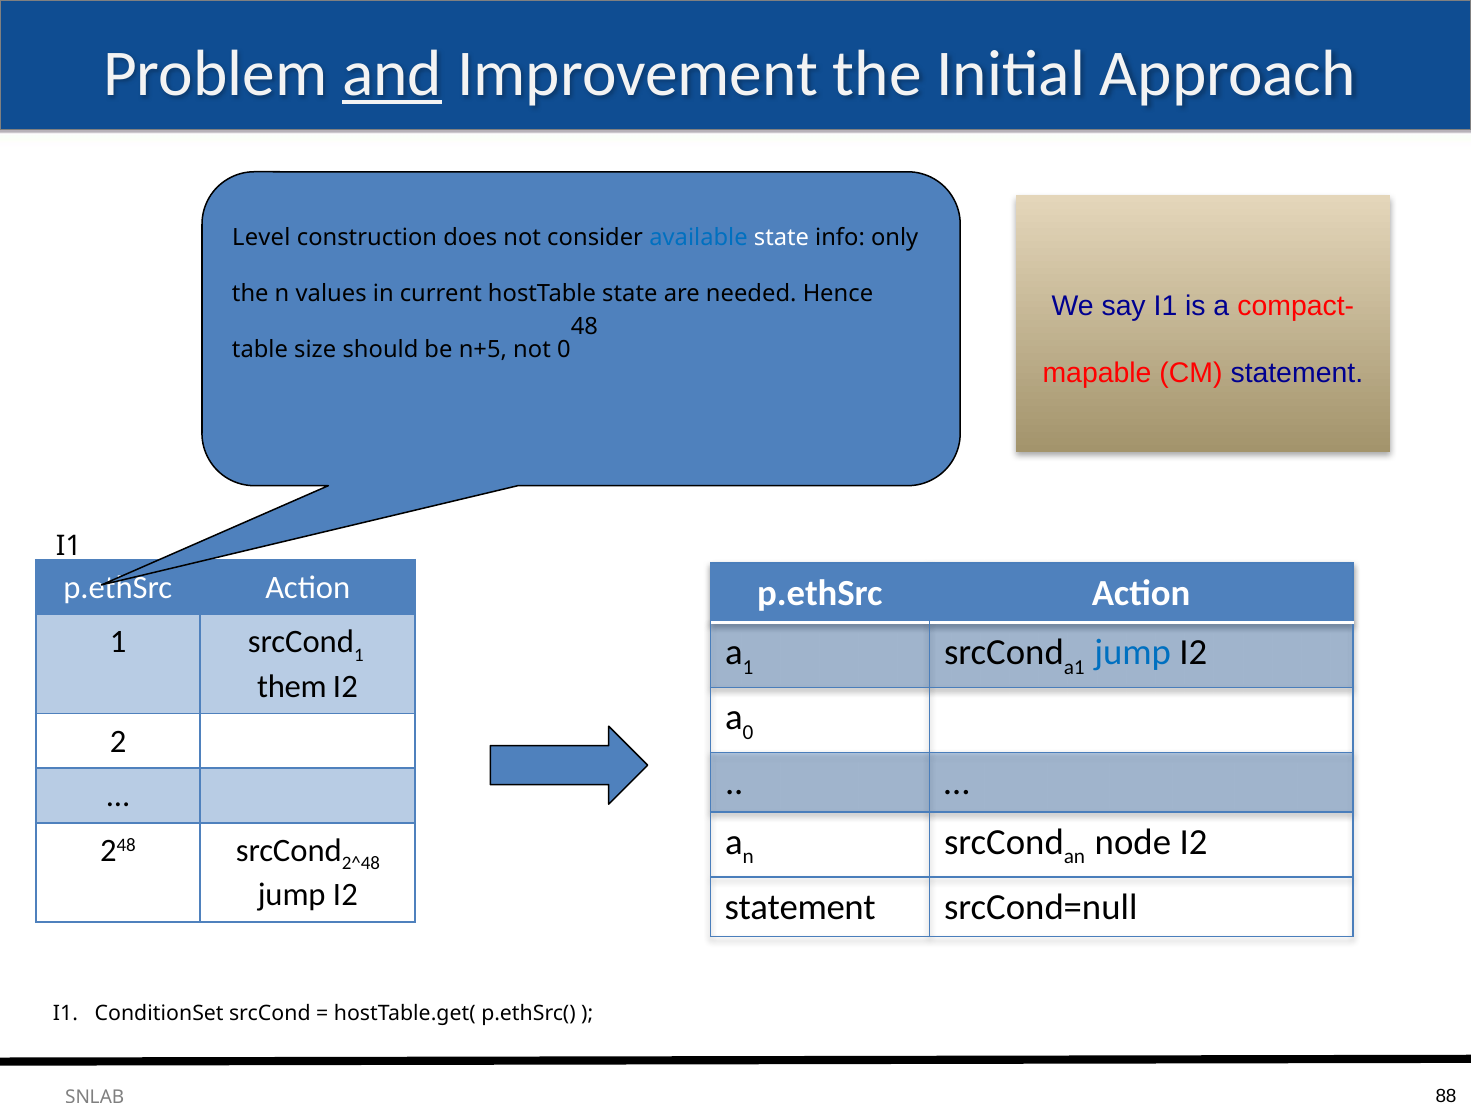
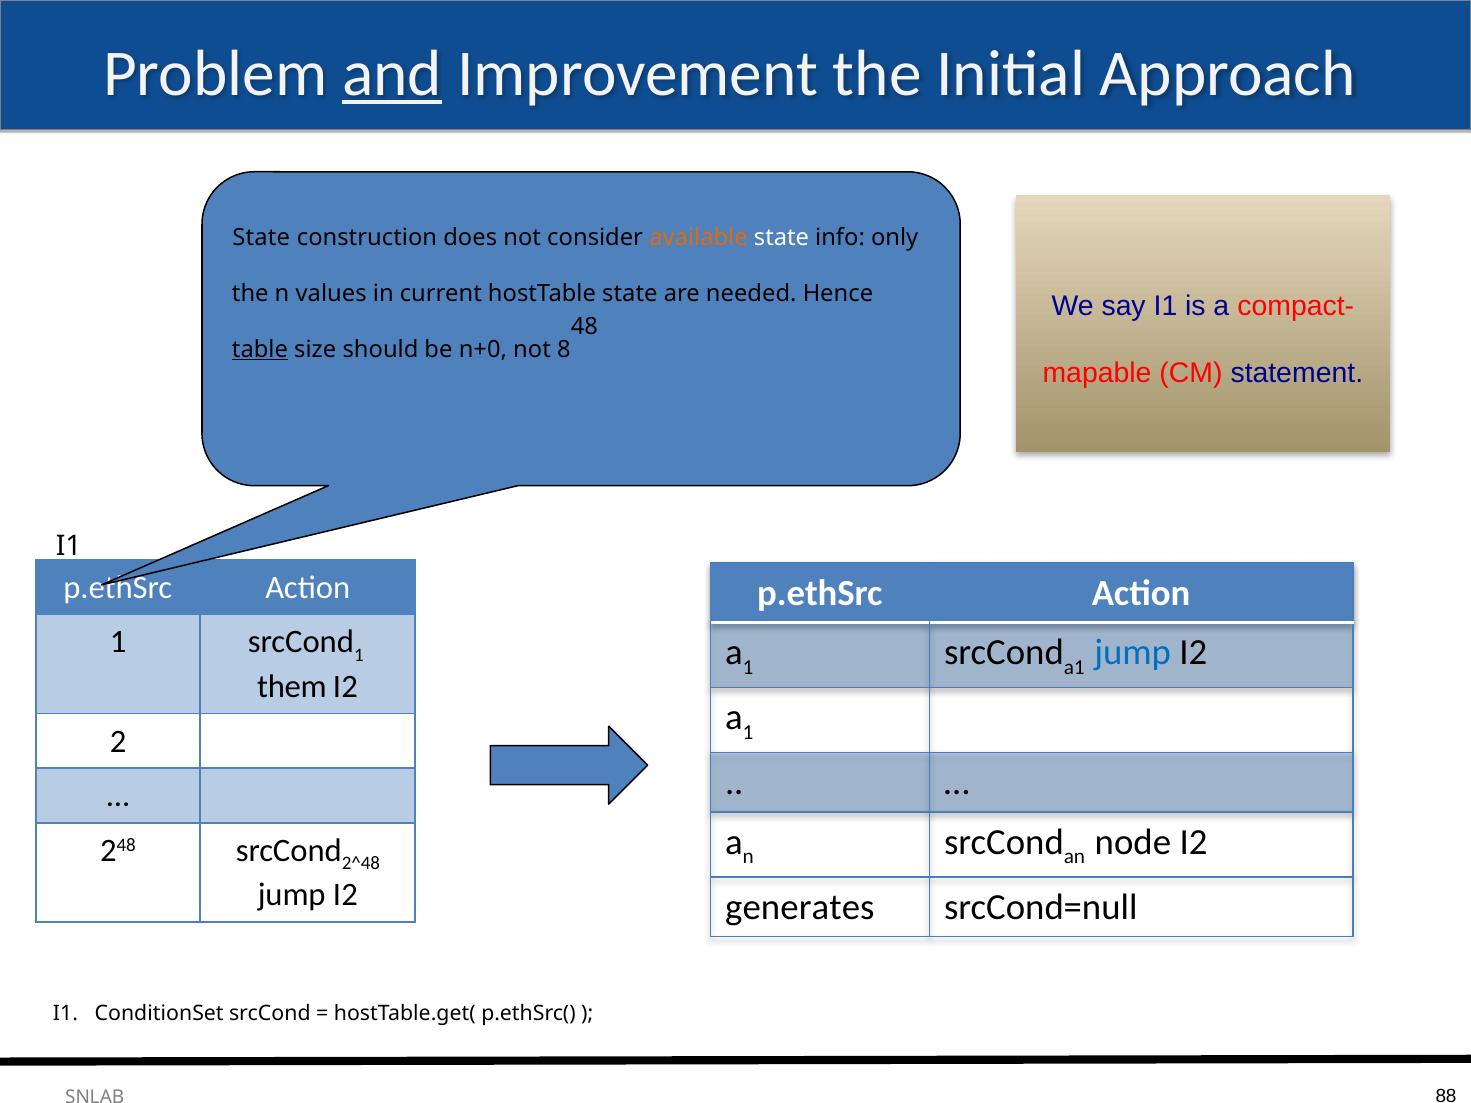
Level at (261, 238): Level -> State
available colour: blue -> orange
table underline: none -> present
n+5: n+5 -> n+0
not 0: 0 -> 8
0 at (748, 732): 0 -> 1
statement at (800, 907): statement -> generates
